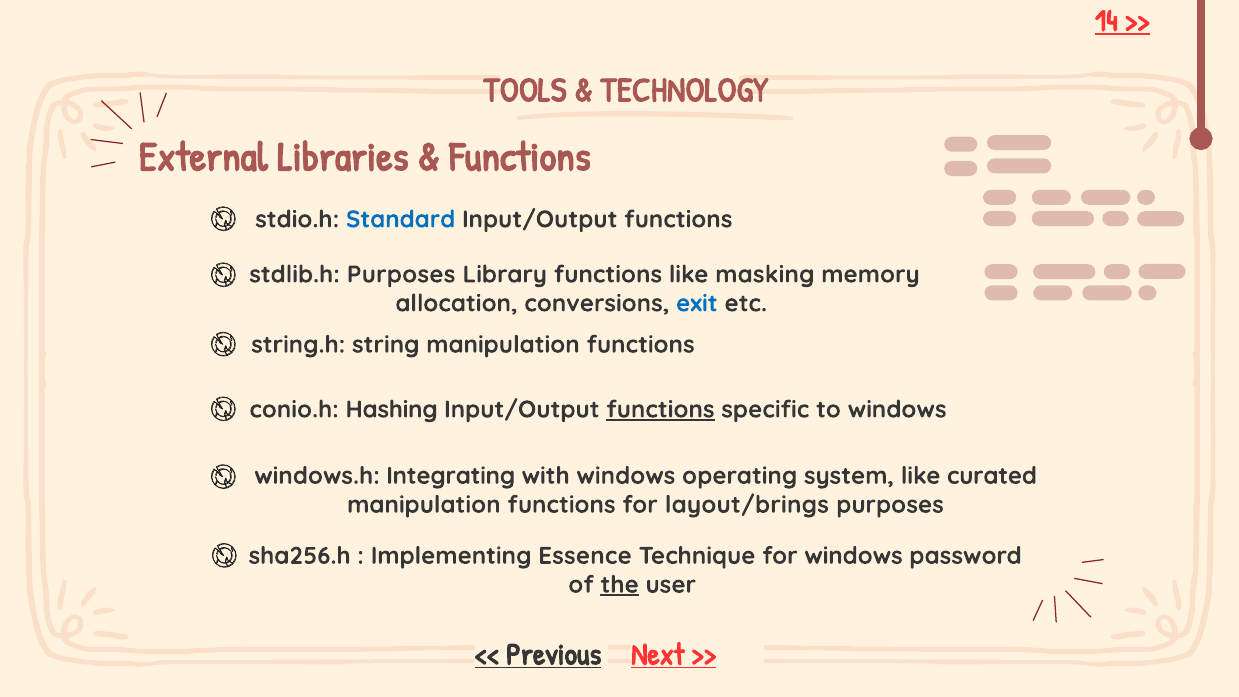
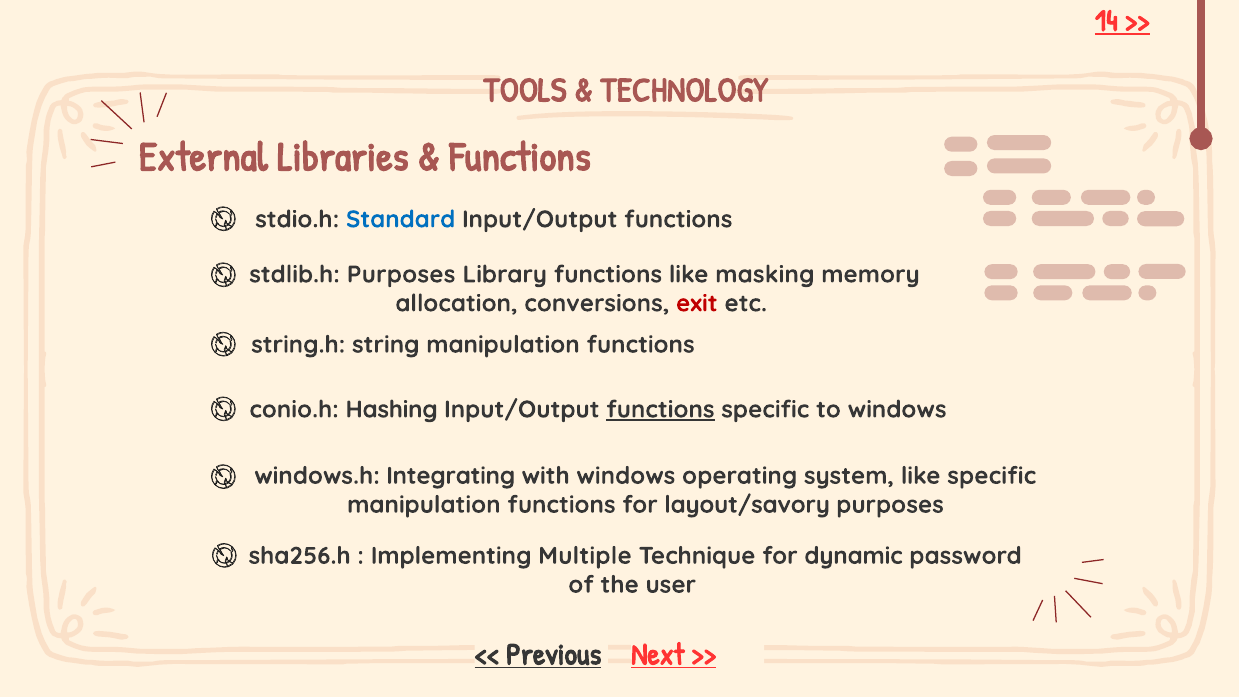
exit colour: blue -> red
like curated: curated -> specific
layout/brings: layout/brings -> layout/savory
Essence: Essence -> Multiple
for windows: windows -> dynamic
the underline: present -> none
